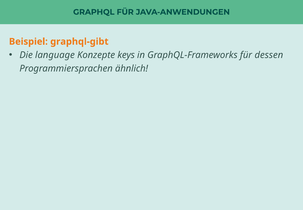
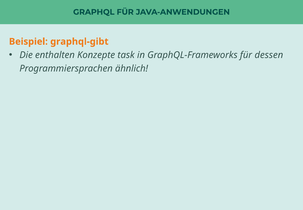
language: language -> enthalten
keys: keys -> task
